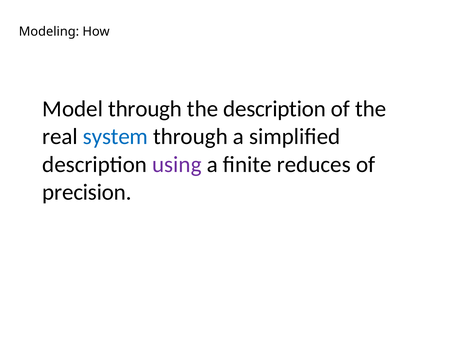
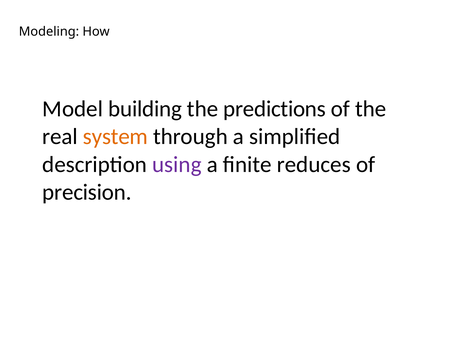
Model through: through -> building
the description: description -> predictions
system colour: blue -> orange
